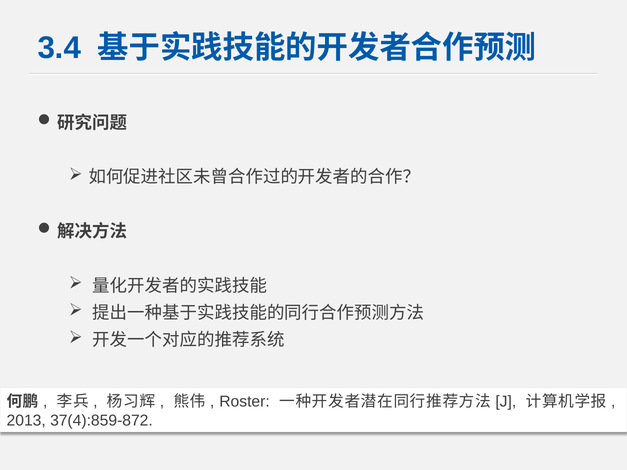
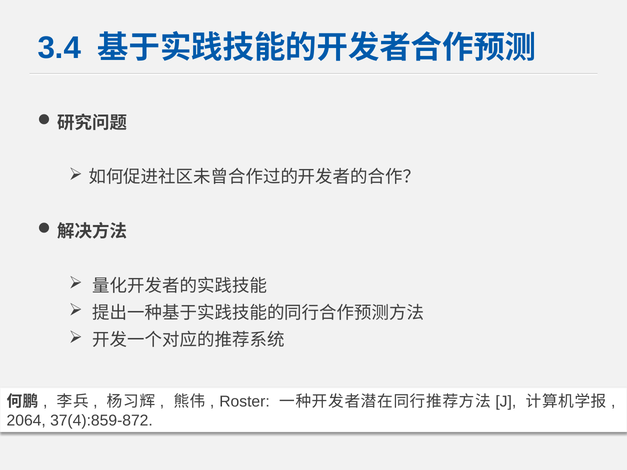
2013: 2013 -> 2064
